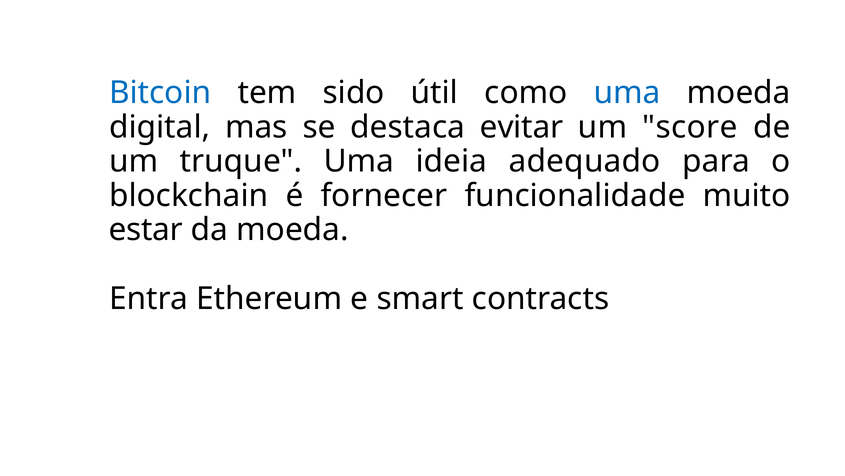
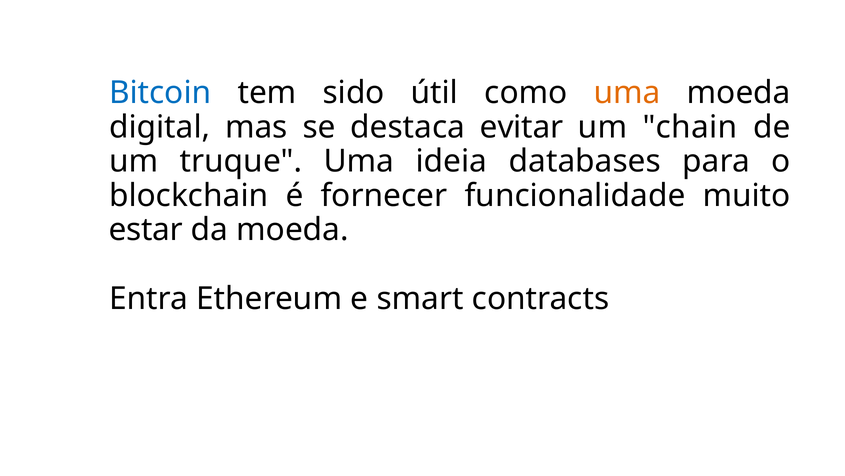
uma at (627, 93) colour: blue -> orange
score: score -> chain
adequado: adequado -> databases
